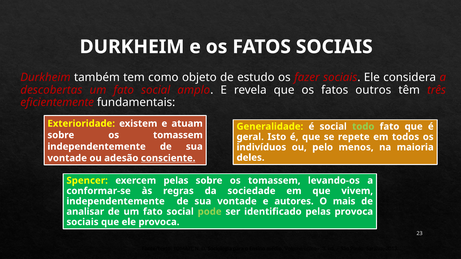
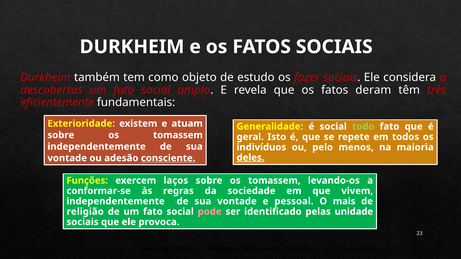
outros: outros -> deram
deles underline: none -> present
Spencer: Spencer -> Funções
exercem pelas: pelas -> laços
autores: autores -> pessoal
analisar: analisar -> religião
pode colour: light green -> pink
pelas provoca: provoca -> unidade
